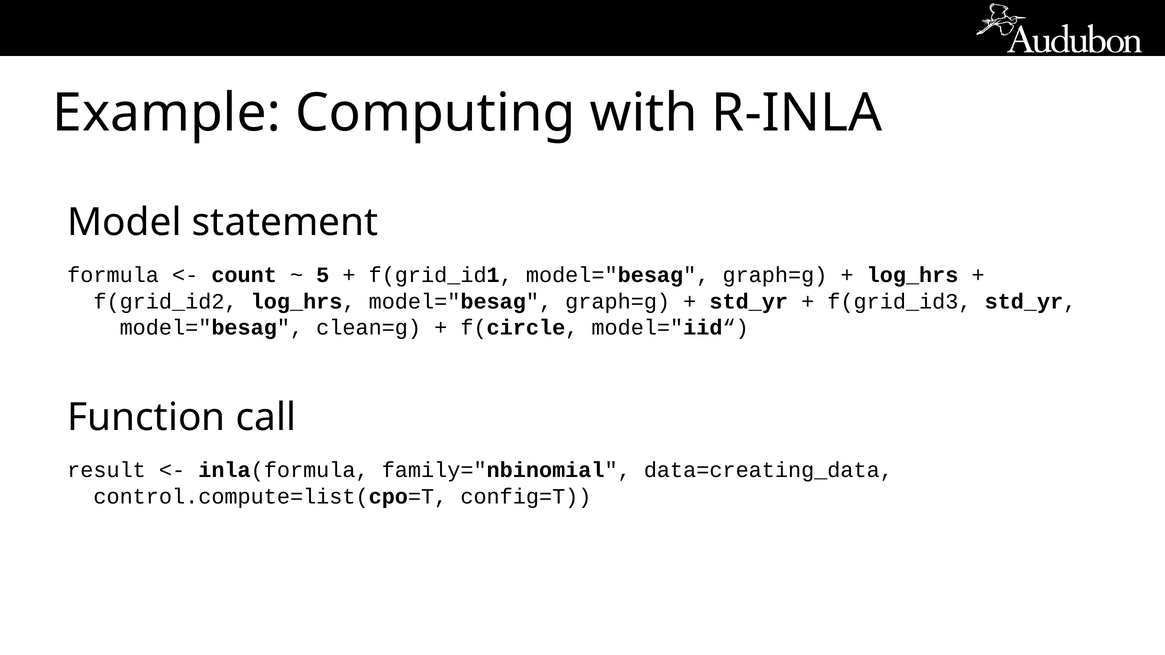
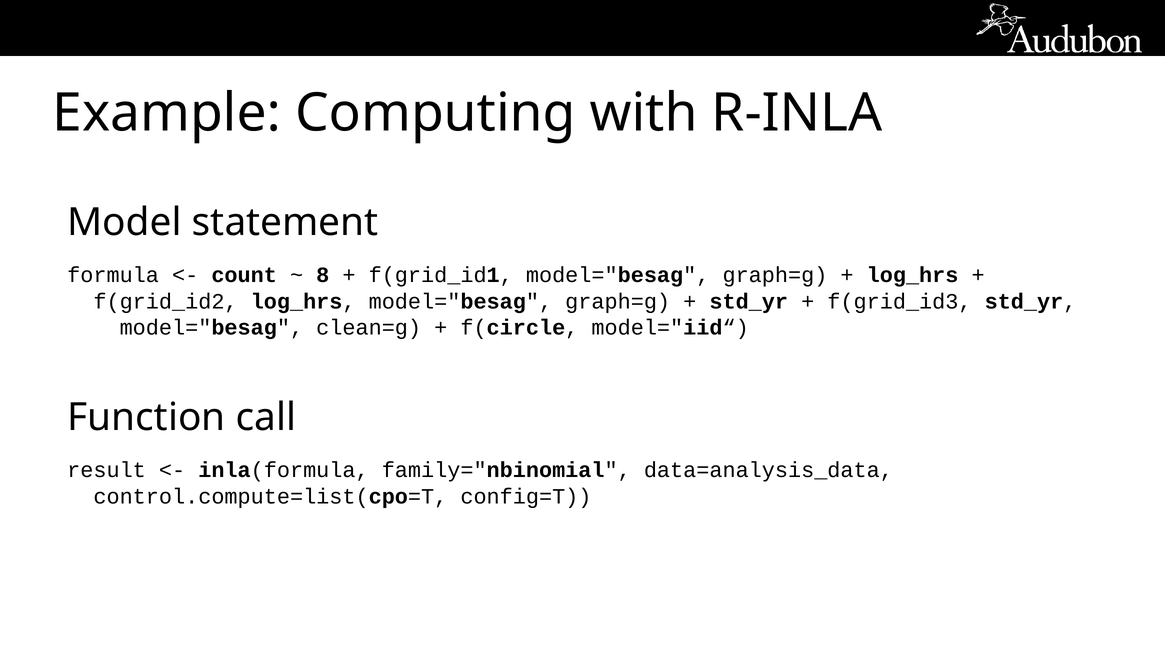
5: 5 -> 8
data=creating_data: data=creating_data -> data=analysis_data
